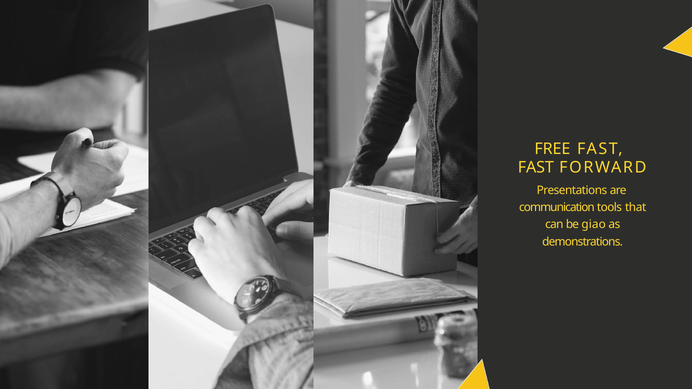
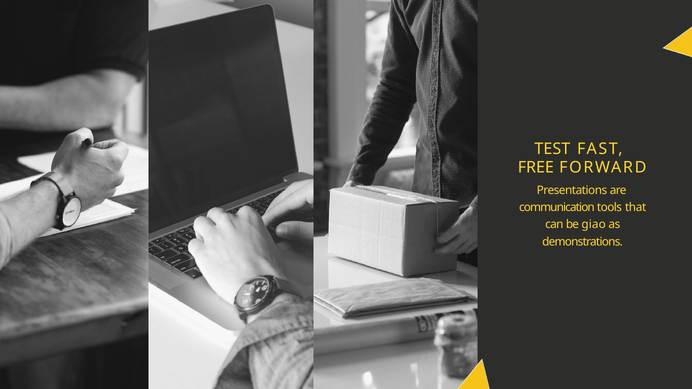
FREE: FREE -> TEST
FAST at (536, 168): FAST -> FREE
